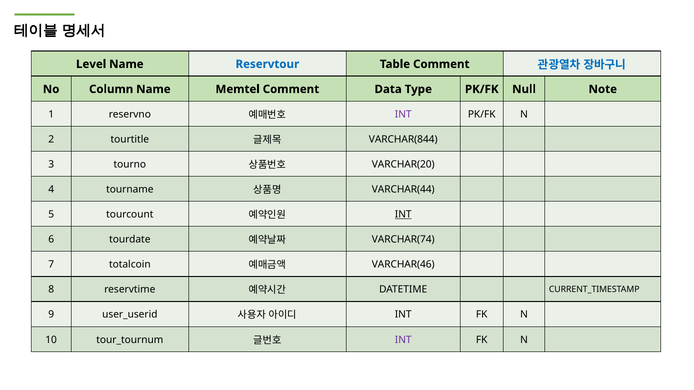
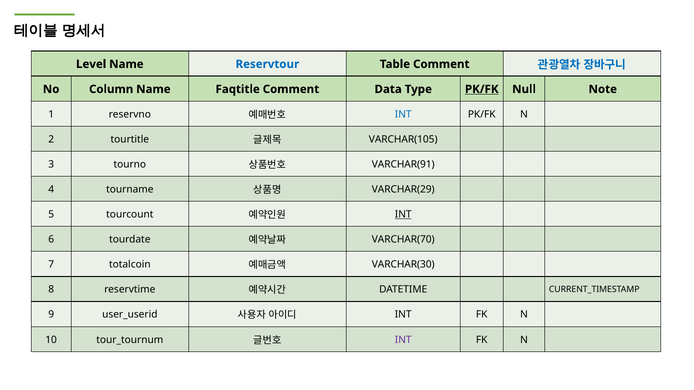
Memtel: Memtel -> Faqtitle
PK/FK at (482, 89) underline: none -> present
INT at (403, 114) colour: purple -> blue
VARCHAR(844: VARCHAR(844 -> VARCHAR(105
VARCHAR(20: VARCHAR(20 -> VARCHAR(91
VARCHAR(44: VARCHAR(44 -> VARCHAR(29
VARCHAR(74: VARCHAR(74 -> VARCHAR(70
VARCHAR(46: VARCHAR(46 -> VARCHAR(30
